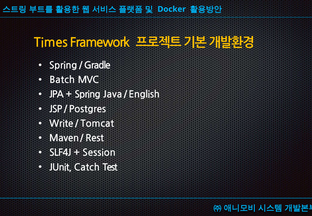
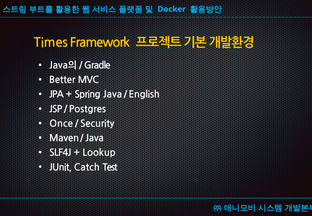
Spring at (63, 66): Spring -> Java의
Batch: Batch -> Better
Write: Write -> Once
Tomcat: Tomcat -> Security
Rest at (95, 138): Rest -> Java
Session: Session -> Lookup
